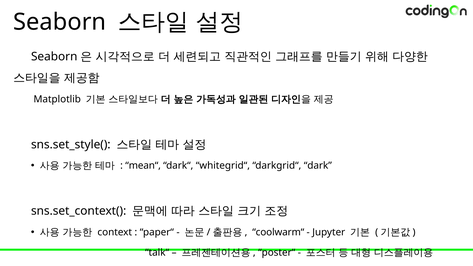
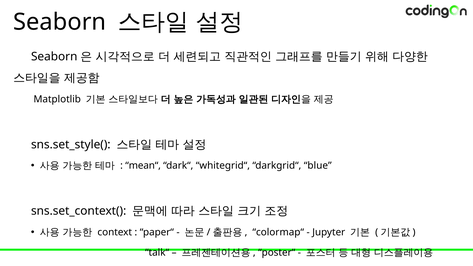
dark: dark -> blue
coolwarm“: coolwarm“ -> colormap“
